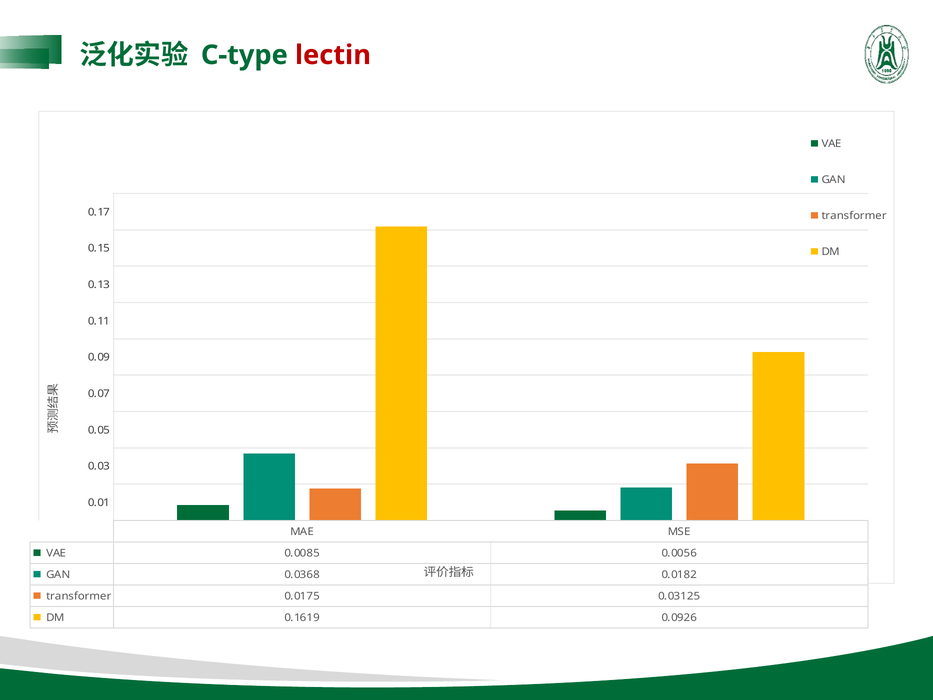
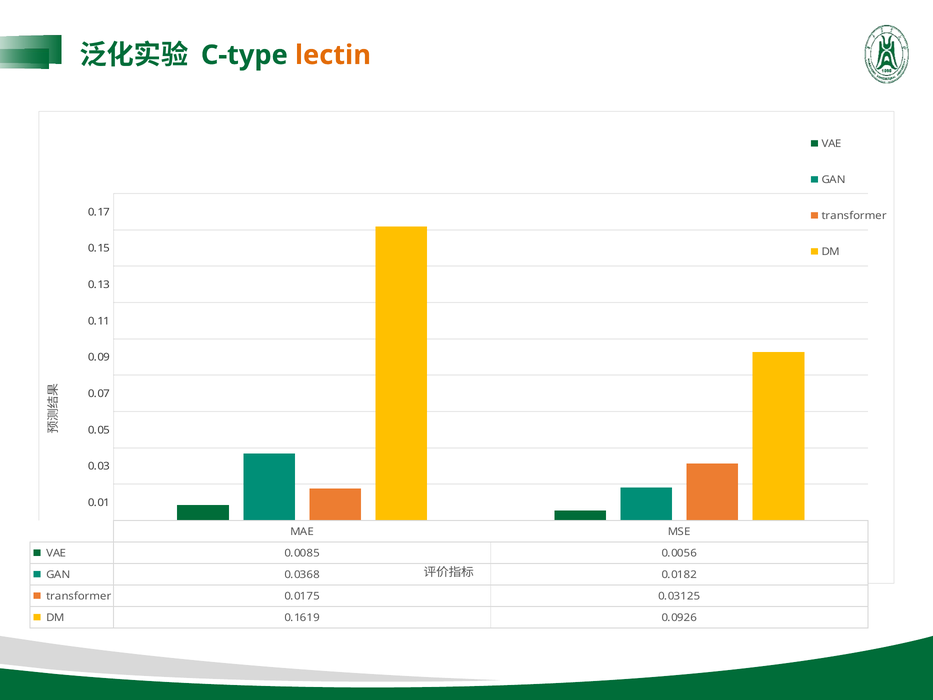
lectin colour: red -> orange
